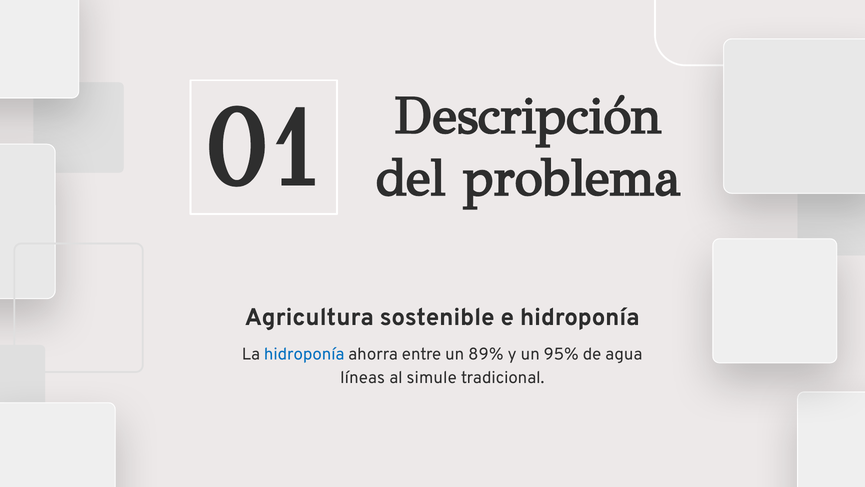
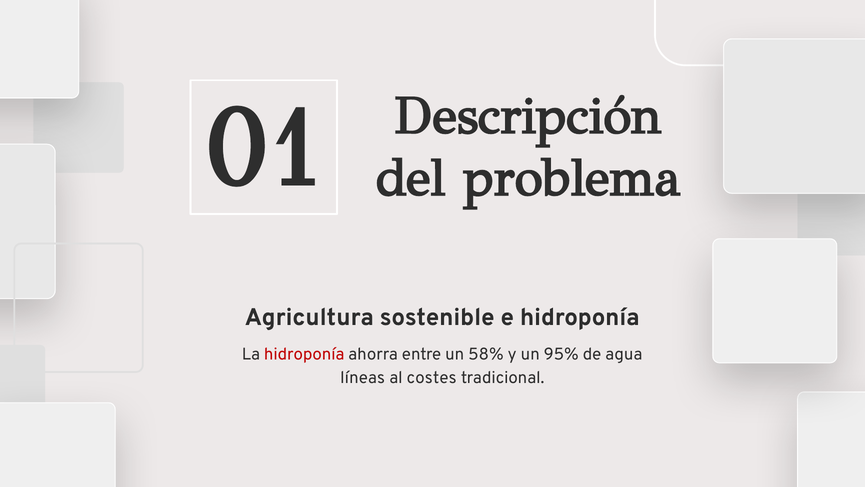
hidroponía at (304, 354) colour: blue -> red
89%: 89% -> 58%
simule: simule -> costes
